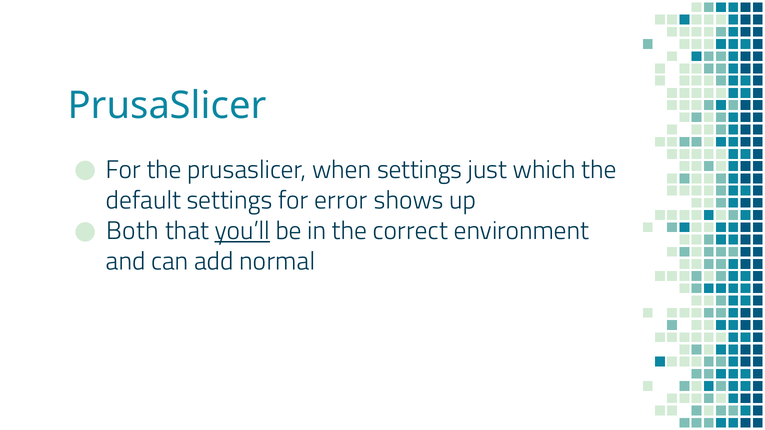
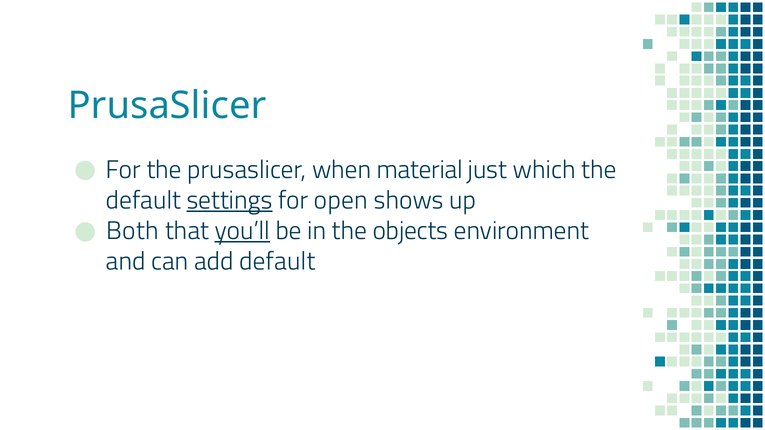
when settings: settings -> material
settings at (230, 200) underline: none -> present
error: error -> open
correct: correct -> objects
add normal: normal -> default
